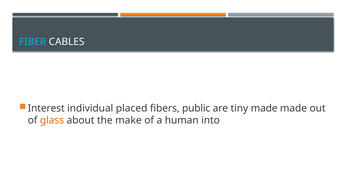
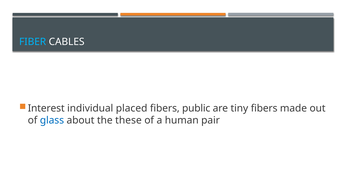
tiny made: made -> fibers
glass colour: orange -> blue
make: make -> these
into: into -> pair
